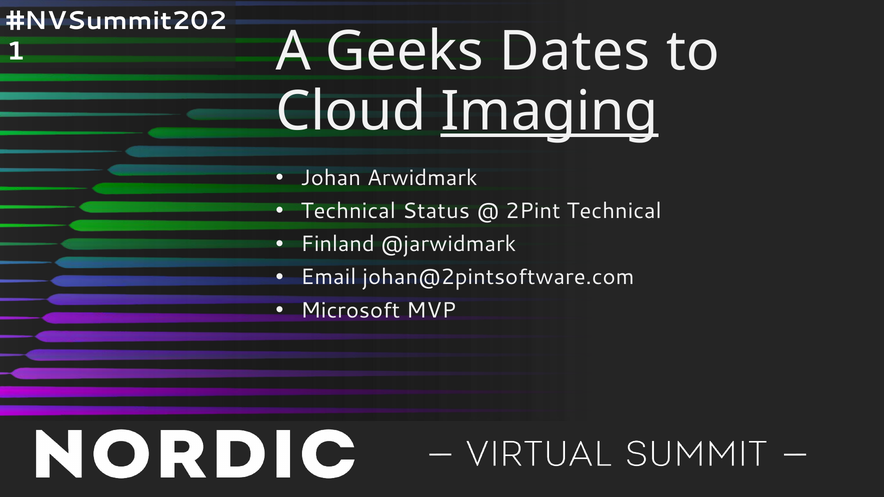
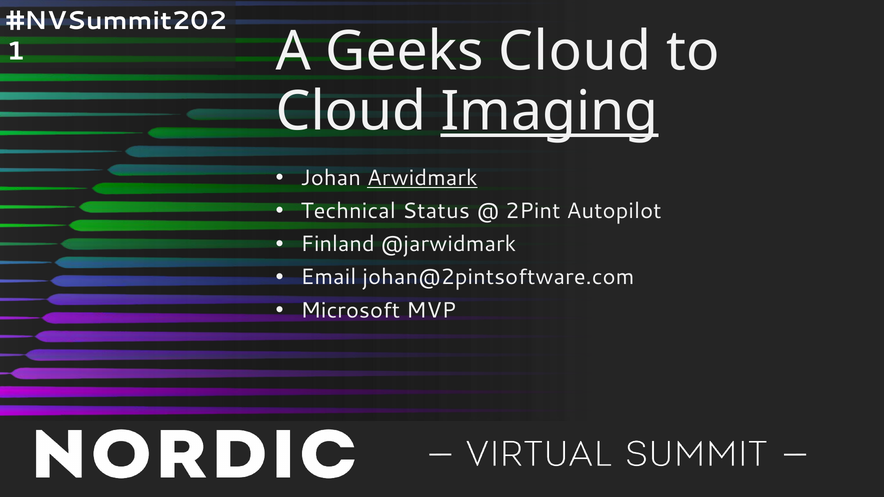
Geeks Dates: Dates -> Cloud
Arwidmark underline: none -> present
2Pint Technical: Technical -> Autopilot
